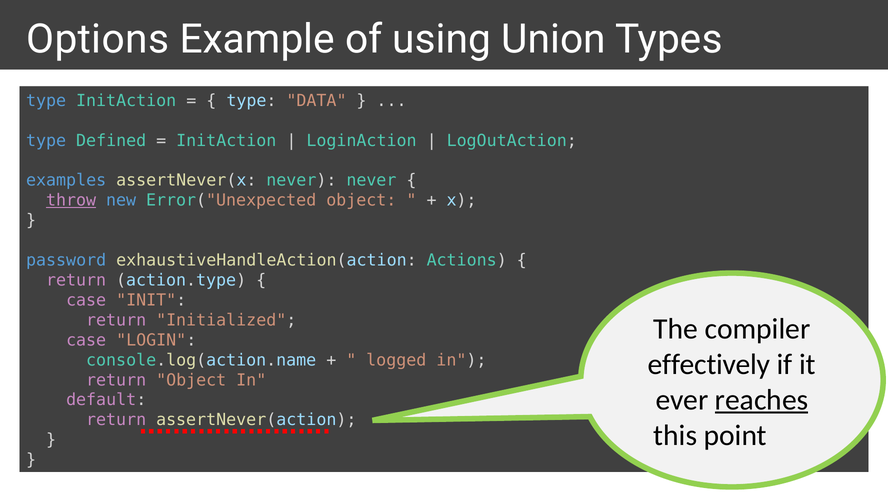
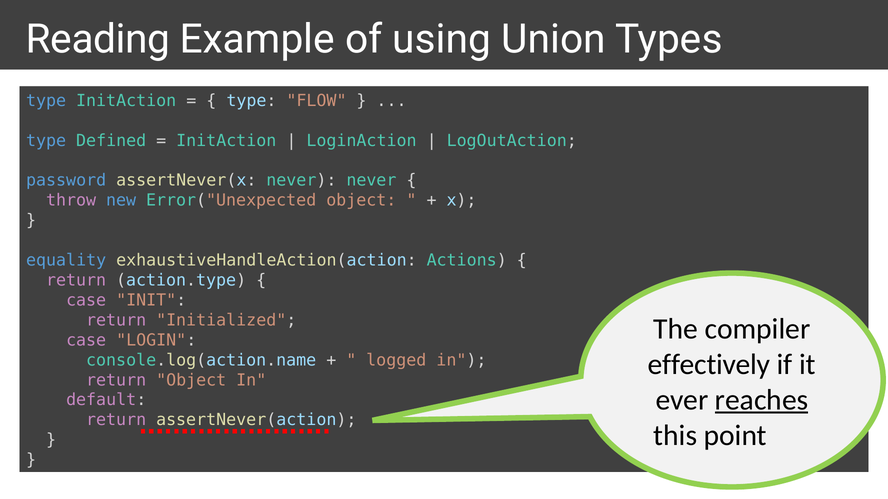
Options: Options -> Reading
DATA: DATA -> FLOW
examples: examples -> password
throw underline: present -> none
password: password -> equality
